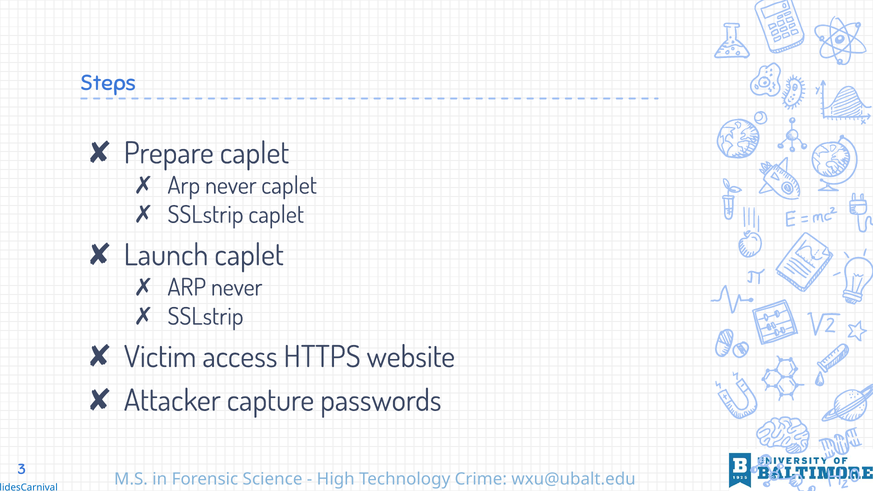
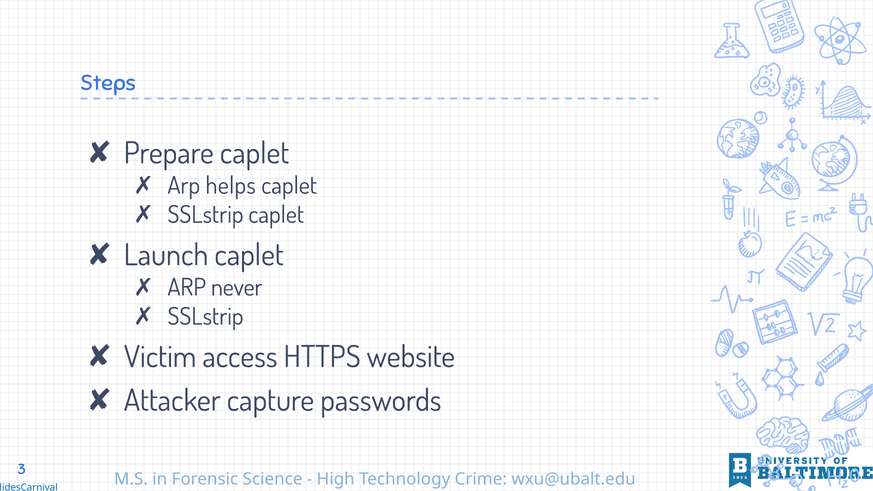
never at (231, 186): never -> helps
